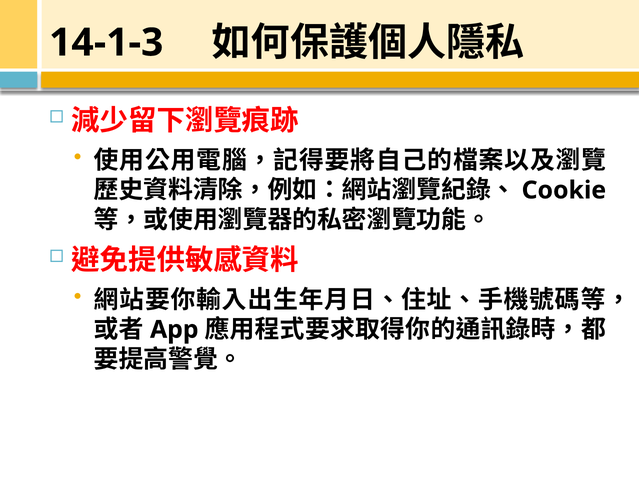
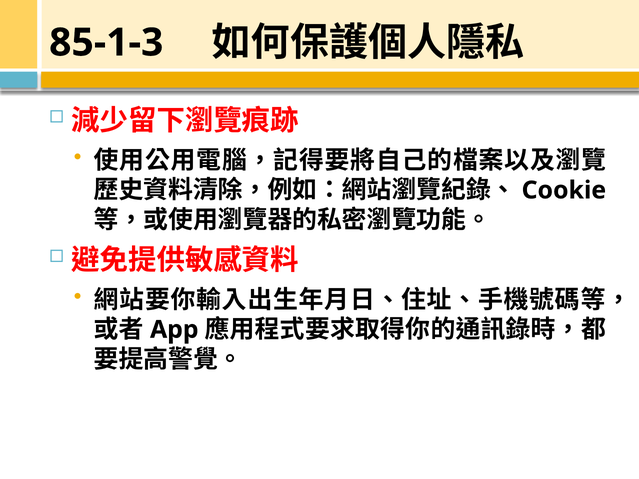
14-1-3: 14-1-3 -> 85-1-3
